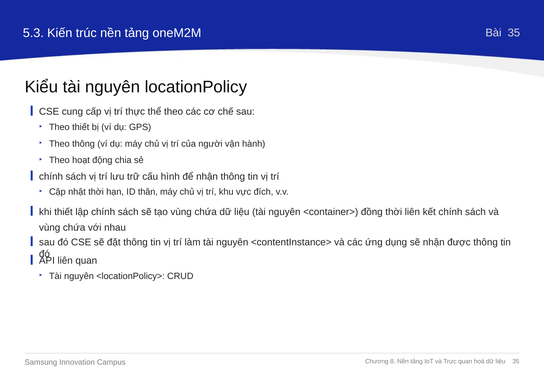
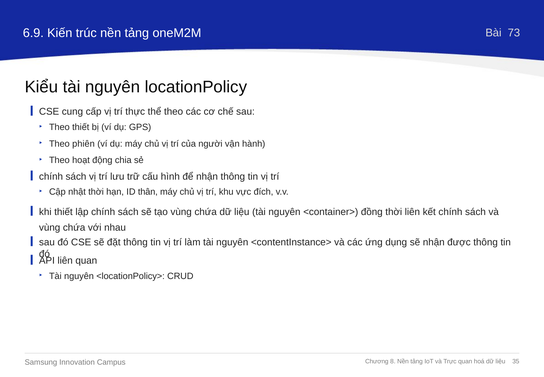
5.3: 5.3 -> 6.9
Bài 35: 35 -> 73
Theo thông: thông -> phiên
